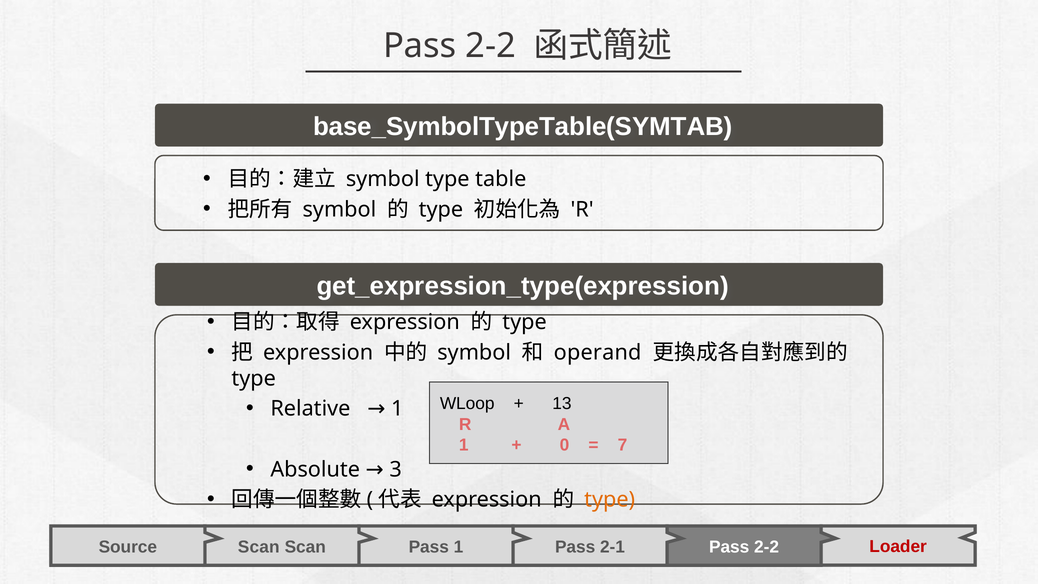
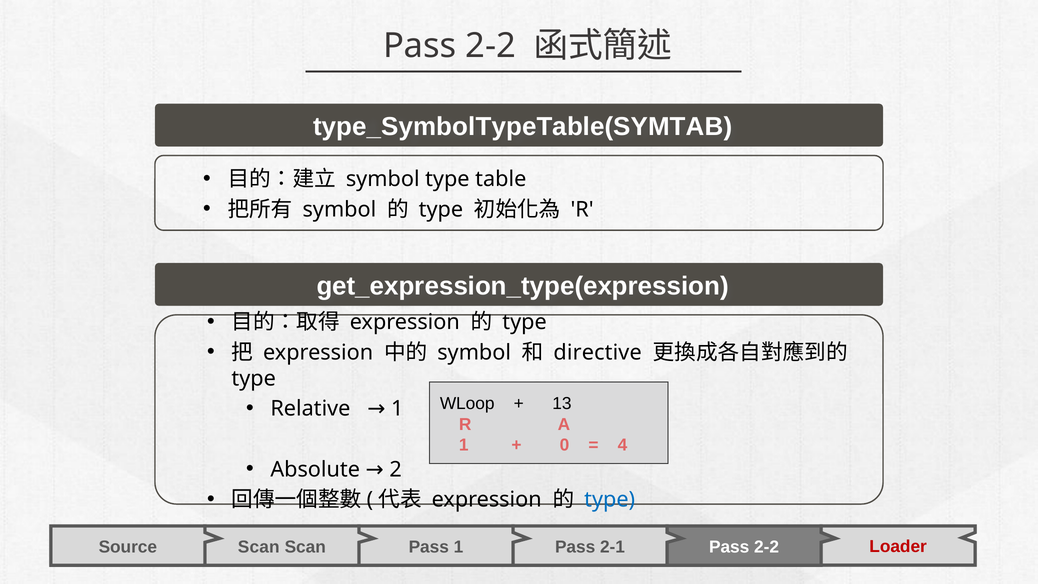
base_SymbolTypeTable(SYMTAB: base_SymbolTypeTable(SYMTAB -> type_SymbolTypeTable(SYMTAB
operand: operand -> directive
7: 7 -> 4
3: 3 -> 2
type at (610, 500) colour: orange -> blue
